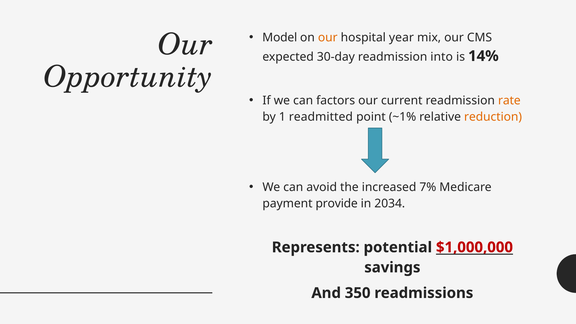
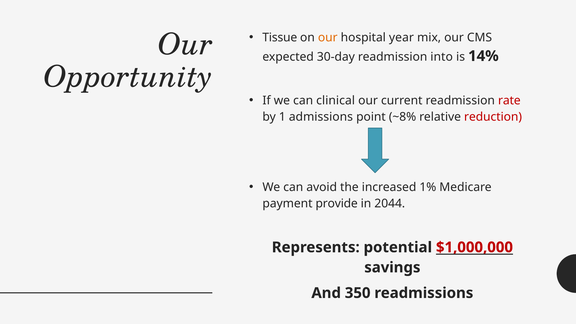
Model: Model -> Tissue
factors: factors -> clinical
rate colour: orange -> red
readmitted: readmitted -> admissions
~1%: ~1% -> ~8%
reduction colour: orange -> red
7%: 7% -> 1%
2034: 2034 -> 2044
